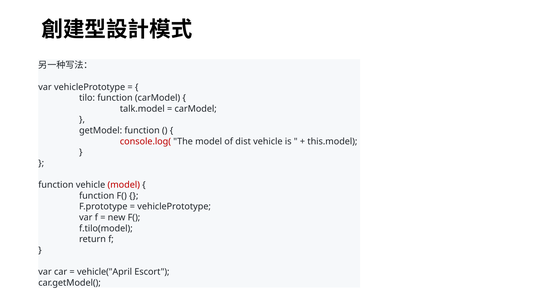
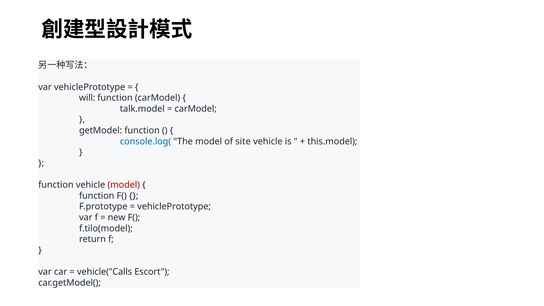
tilo: tilo -> will
console.log( colour: red -> blue
dist: dist -> site
vehicle("April: vehicle("April -> vehicle("Calls
